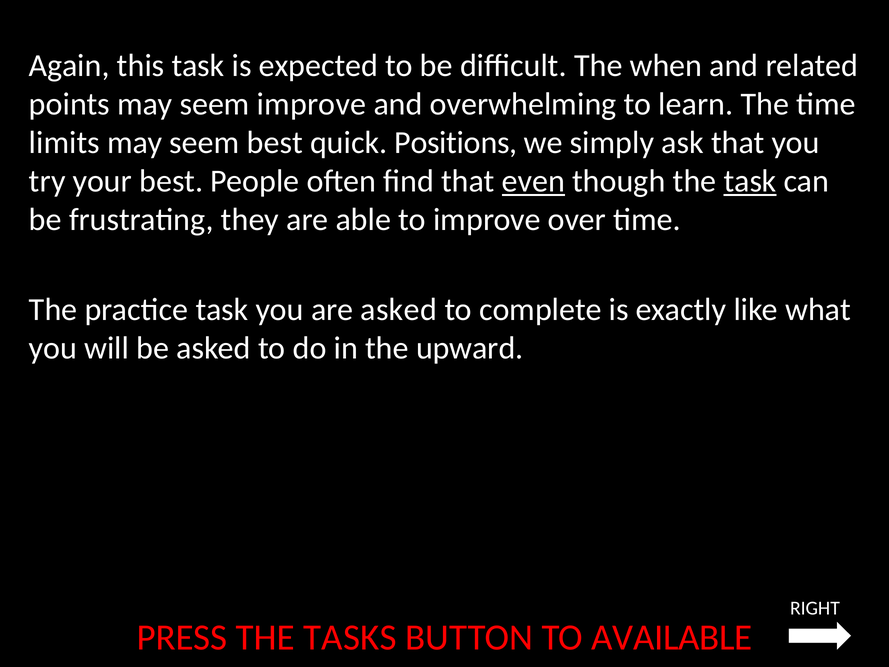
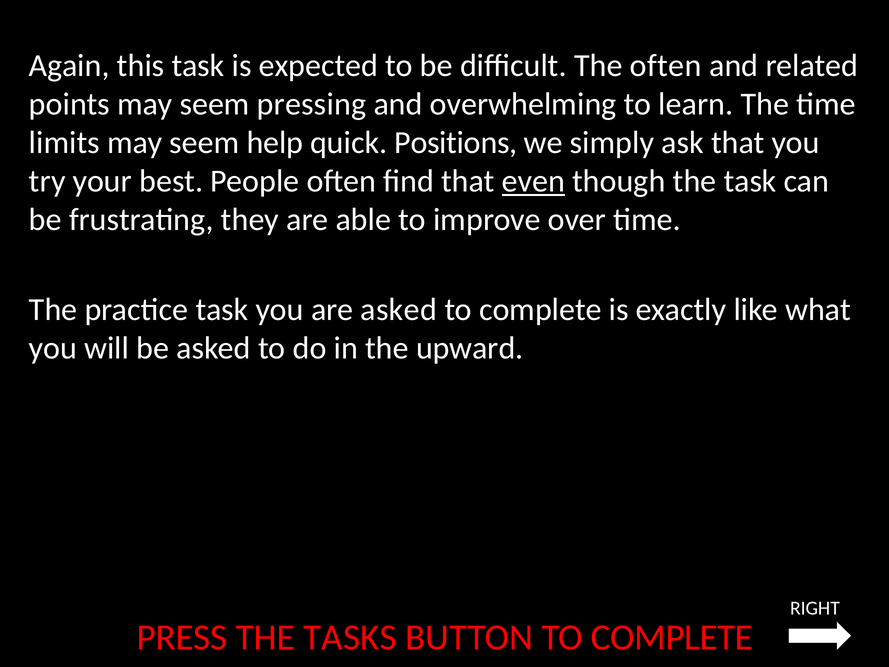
The when: when -> often
seem improve: improve -> pressing
seem best: best -> help
task at (750, 181) underline: present -> none
BUTTON TO AVAILABLE: AVAILABLE -> COMPLETE
